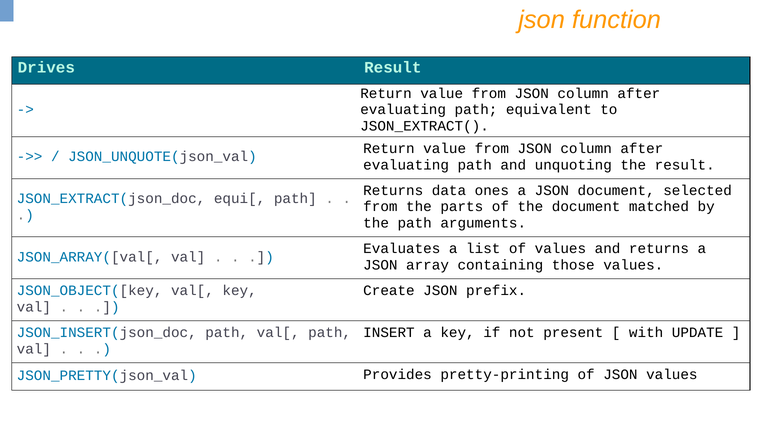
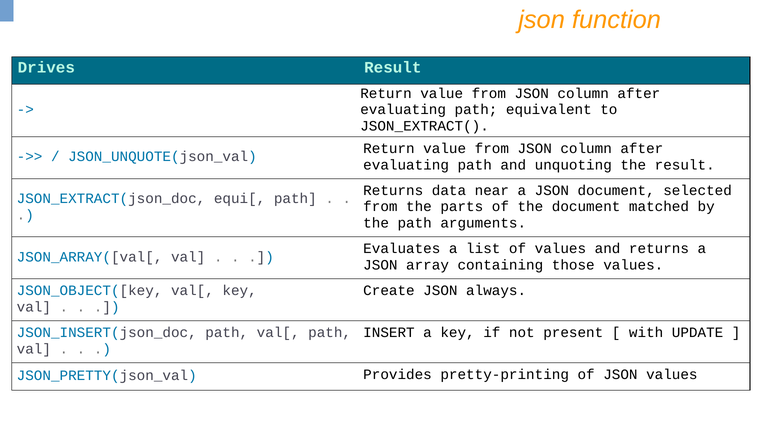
ones: ones -> near
prefix: prefix -> always
